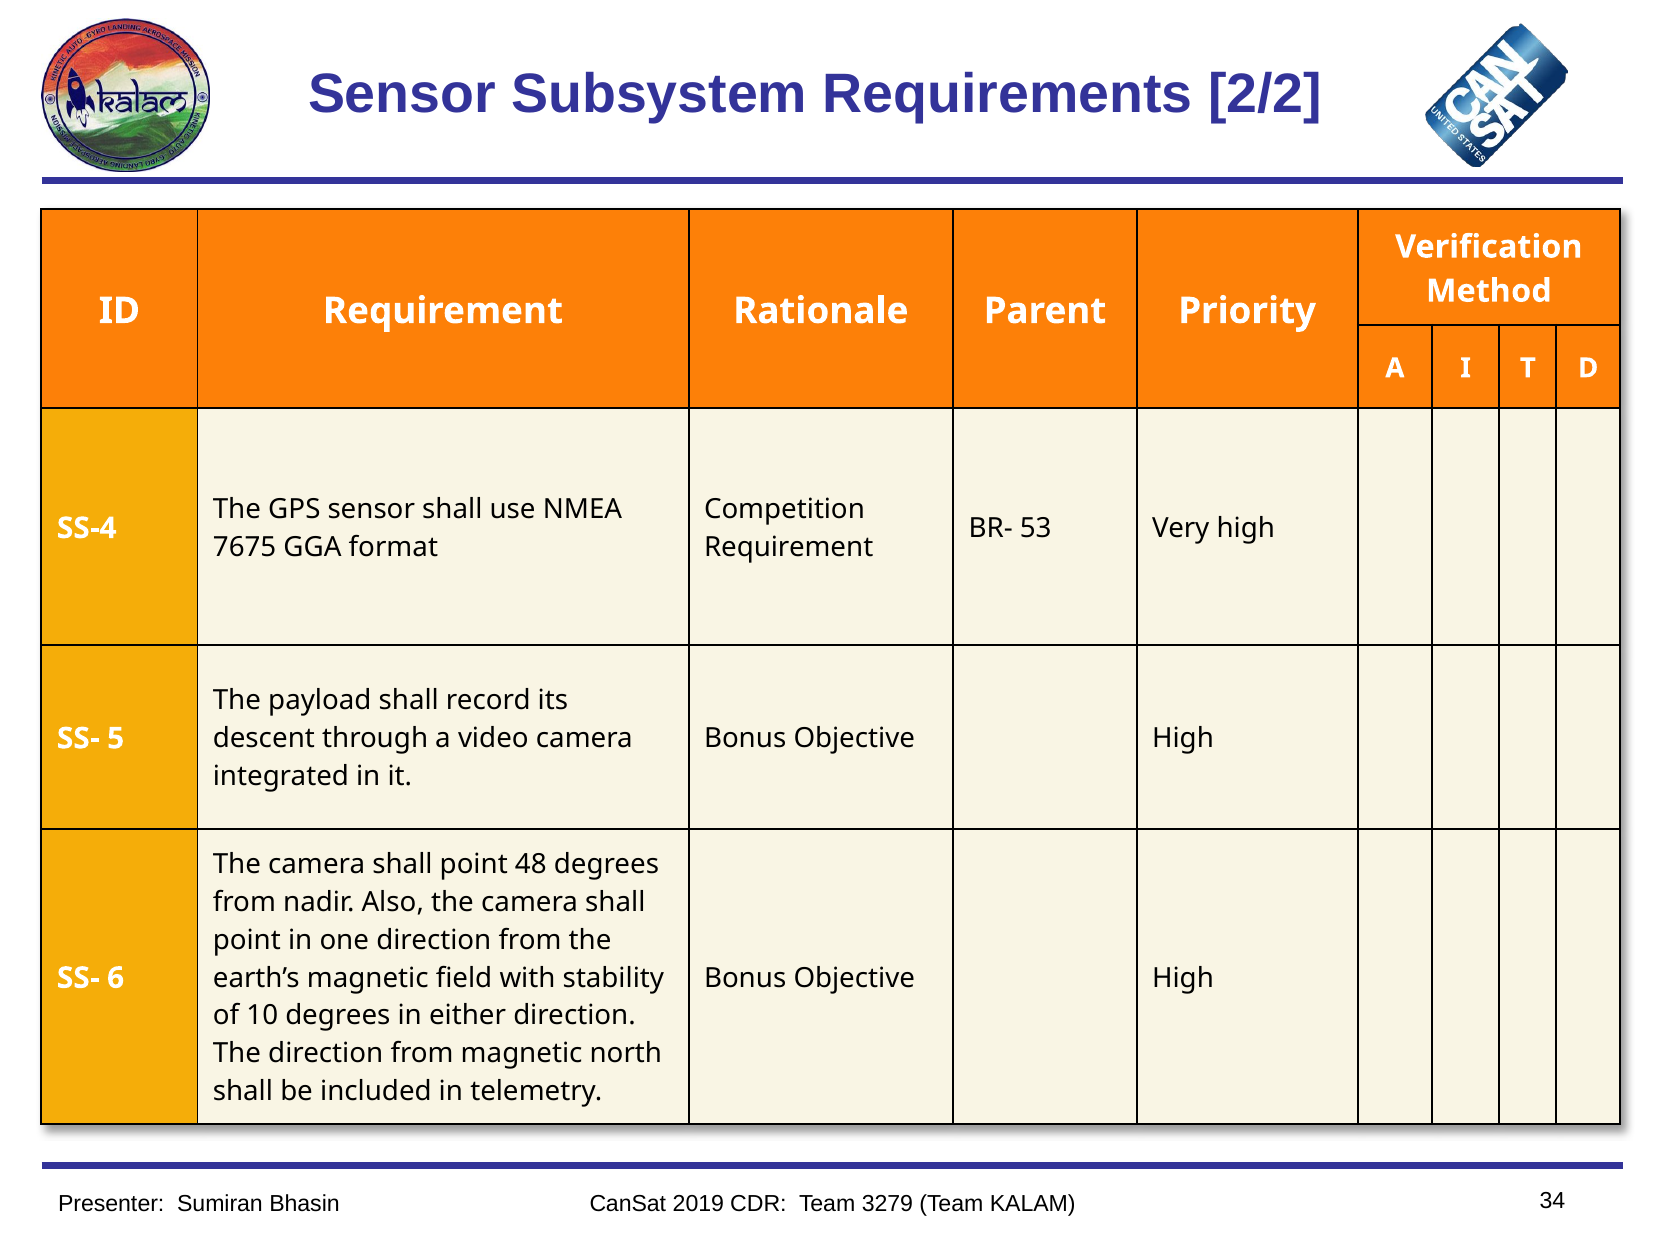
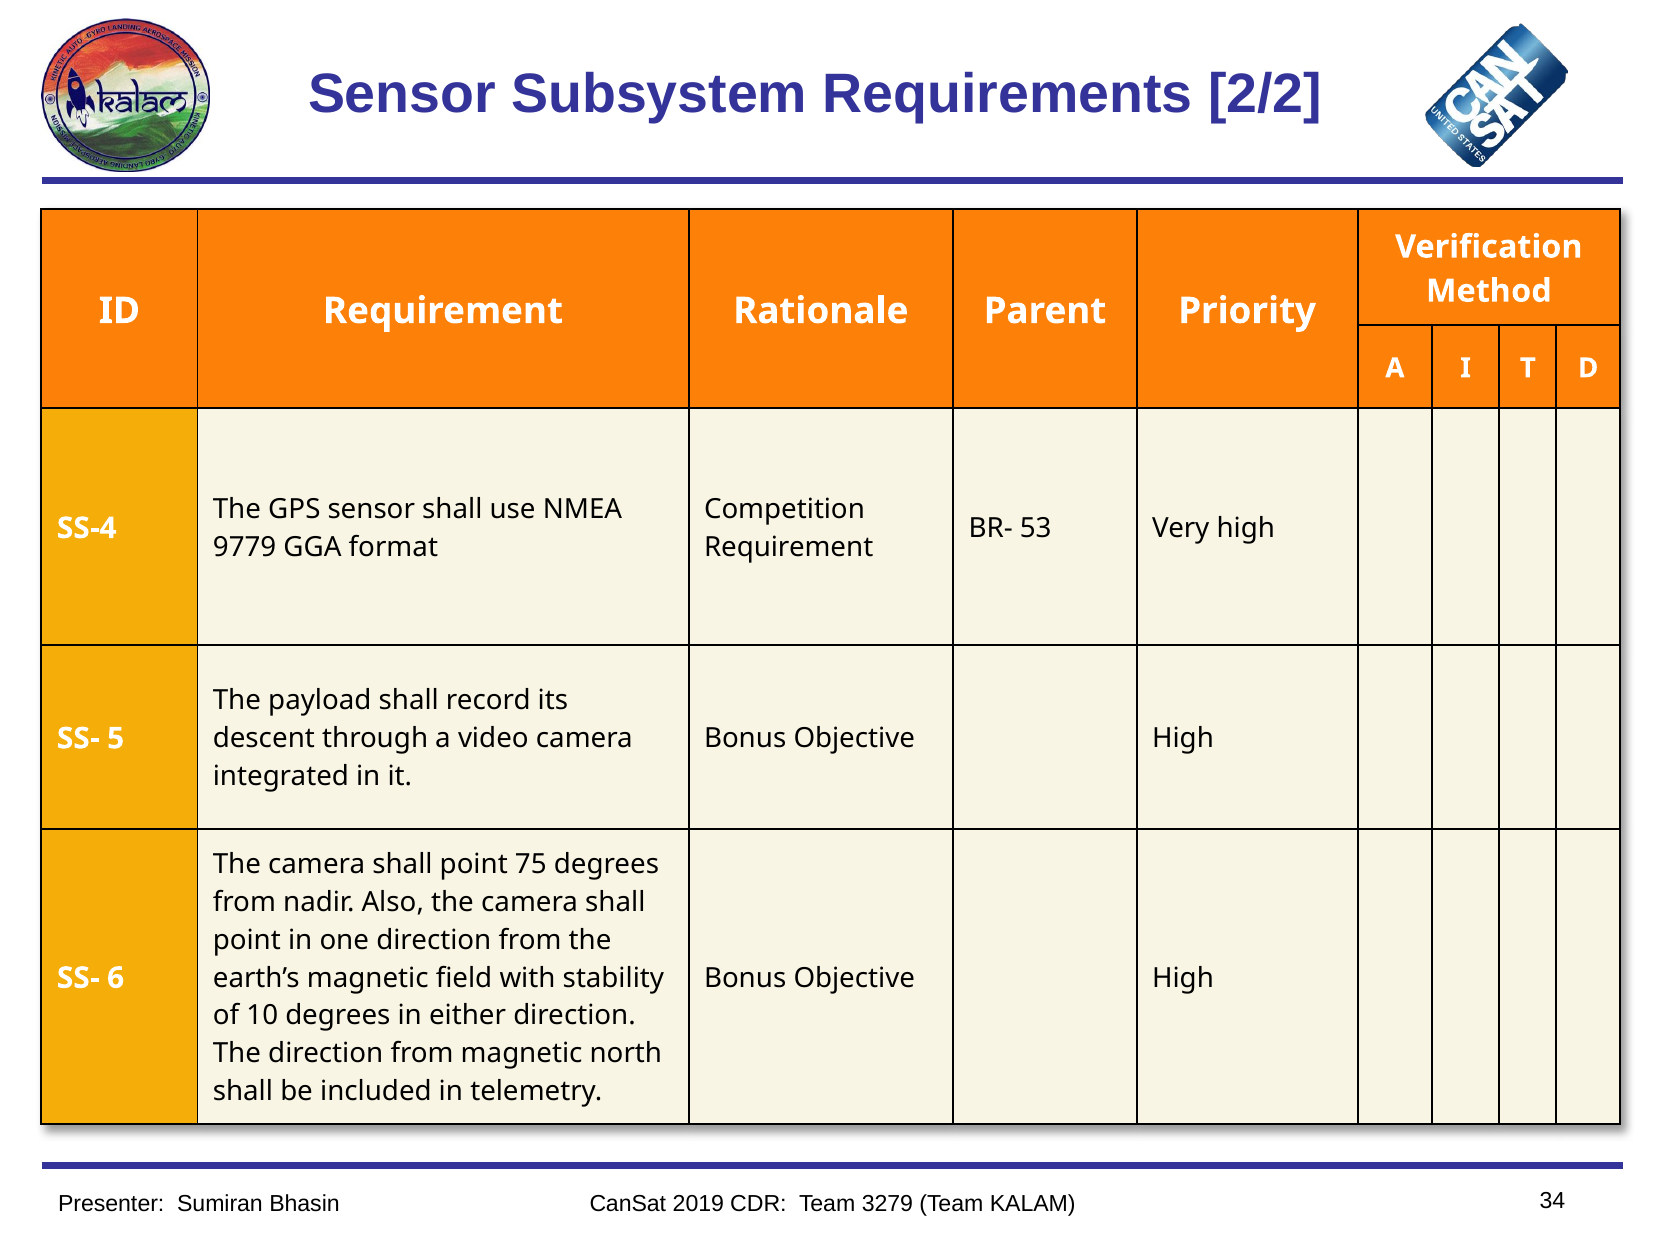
7675: 7675 -> 9779
48: 48 -> 75
